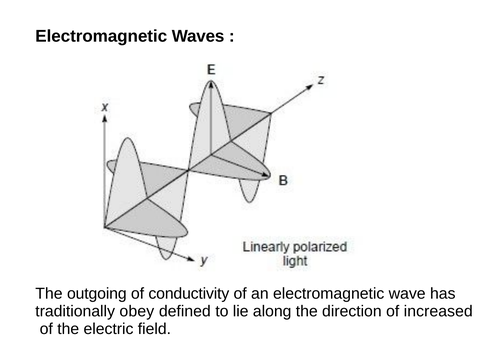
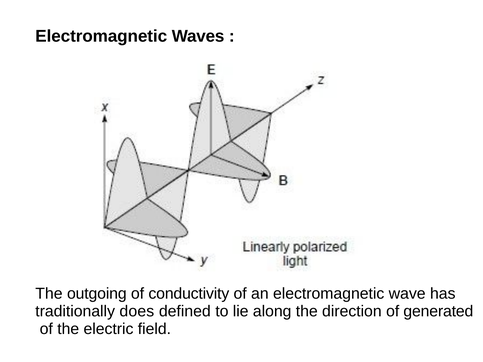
obey: obey -> does
increased: increased -> generated
